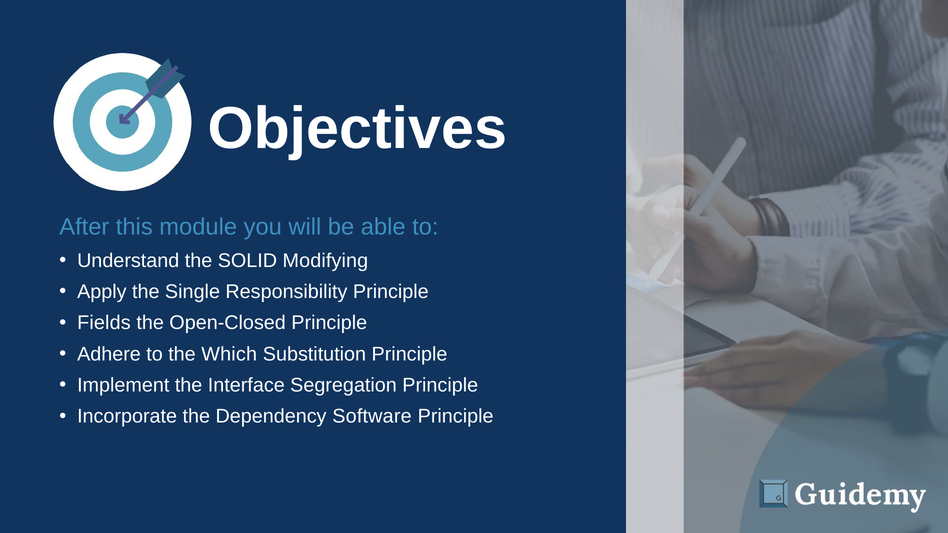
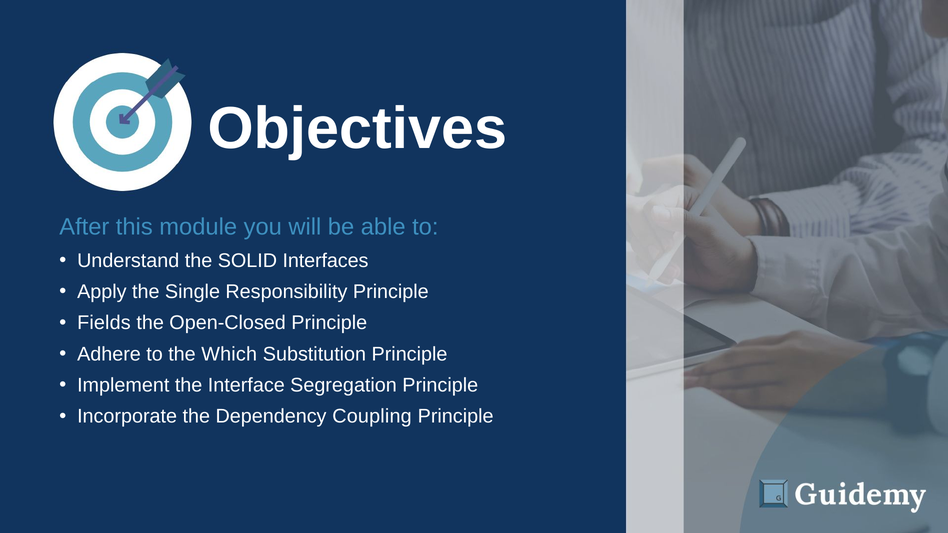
Modifying: Modifying -> Interfaces
Software: Software -> Coupling
